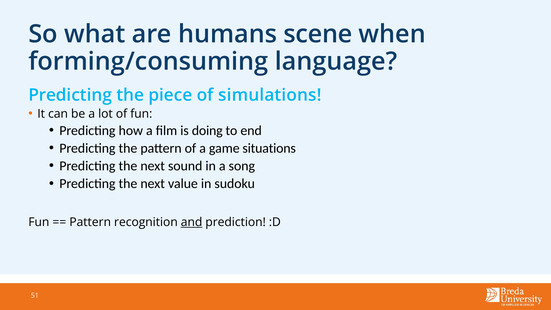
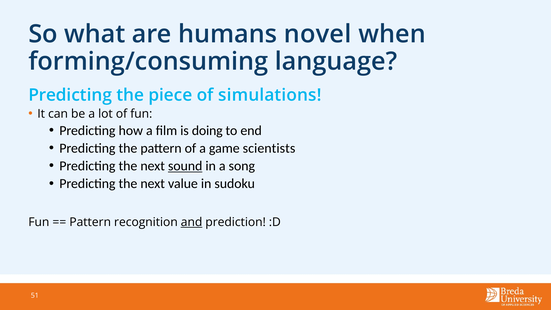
scene: scene -> novel
situations: situations -> scientists
sound underline: none -> present
